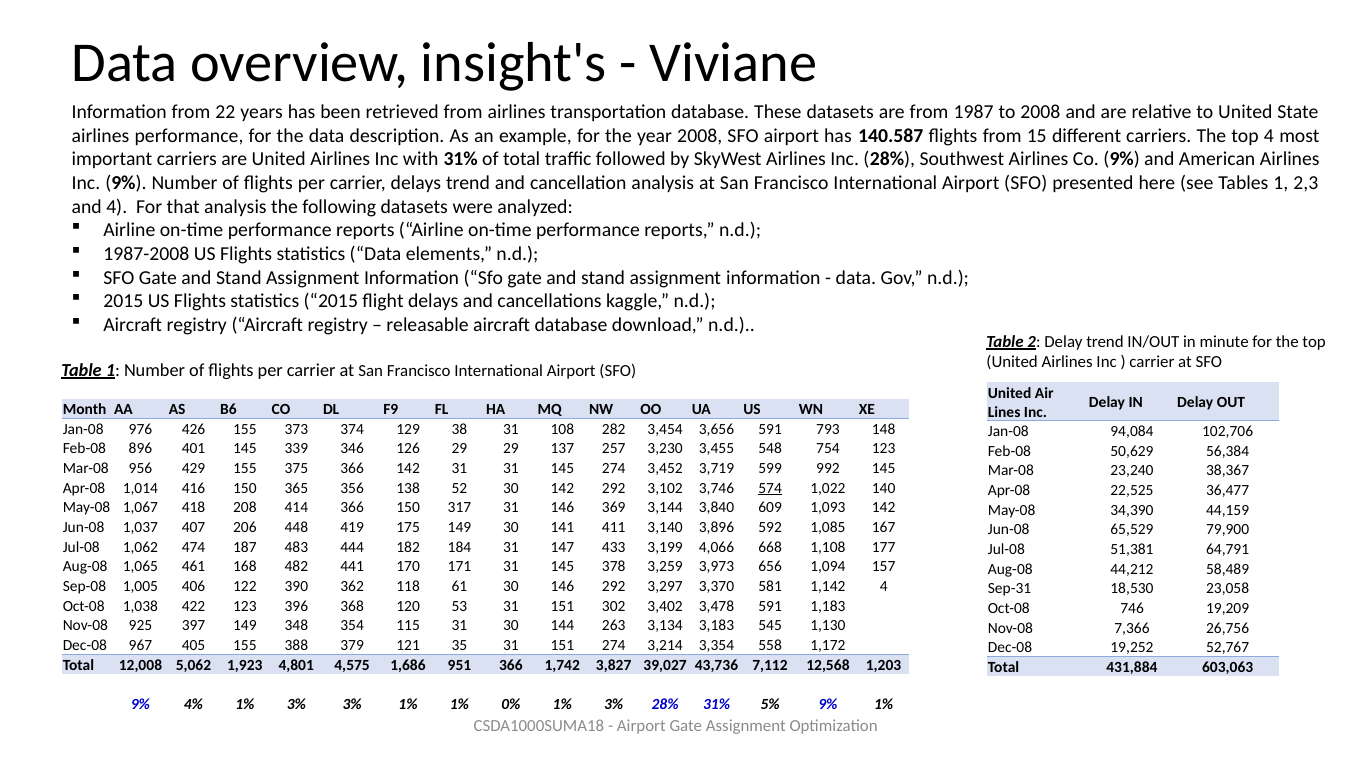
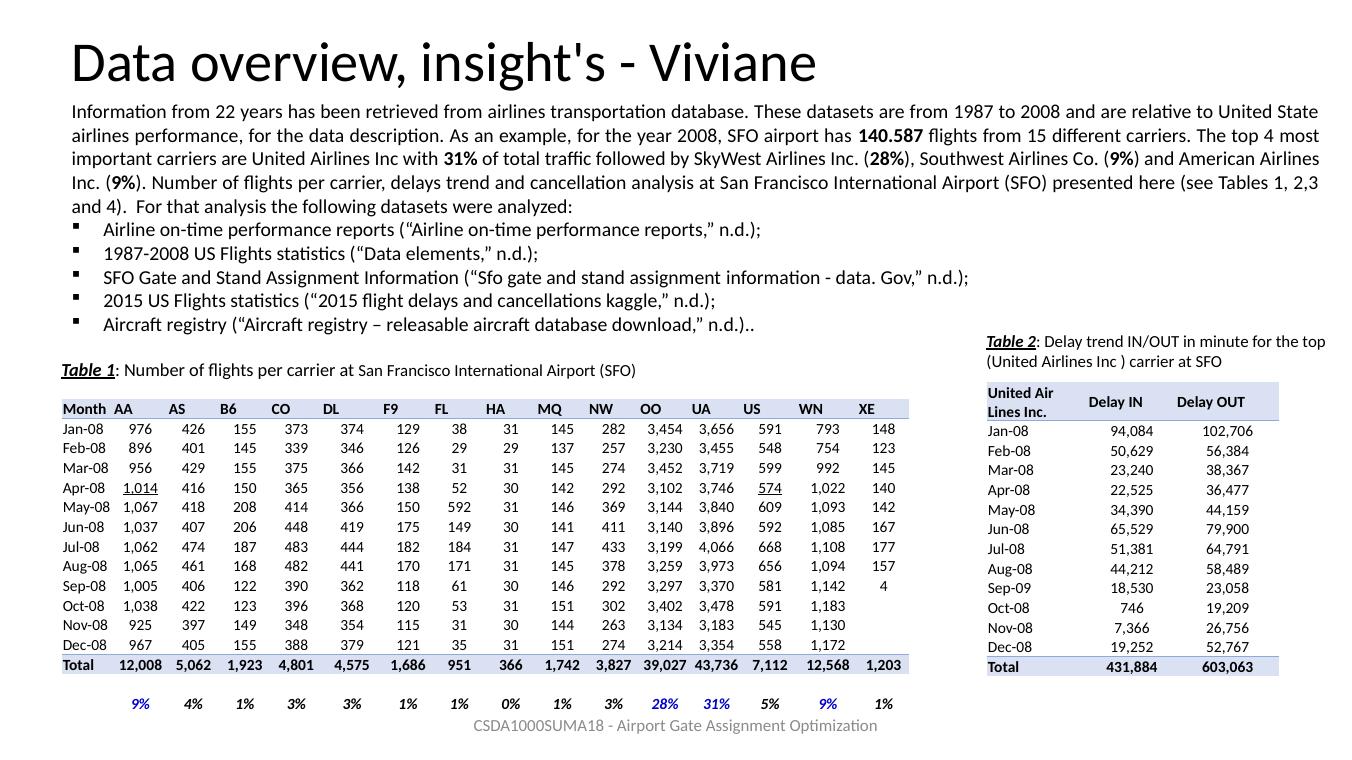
38 31 108: 108 -> 145
1,014 underline: none -> present
150 317: 317 -> 592
Sep-31: Sep-31 -> Sep-09
